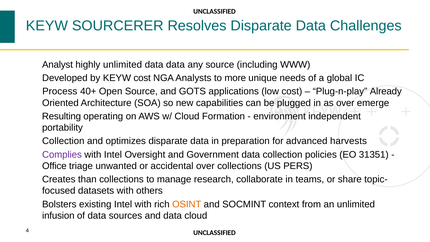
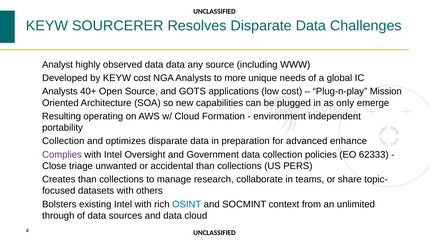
highly unlimited: unlimited -> observed
Process at (60, 91): Process -> Analysts
Already: Already -> Mission
as over: over -> only
harvests: harvests -> enhance
31351: 31351 -> 62333
Office: Office -> Close
accidental over: over -> than
OSINT colour: orange -> blue
infusion: infusion -> through
